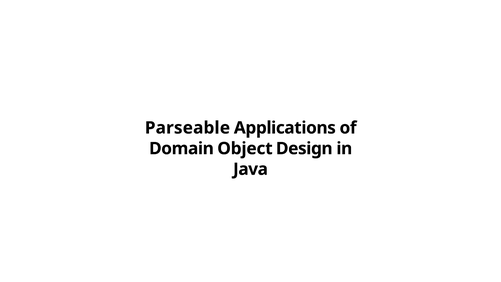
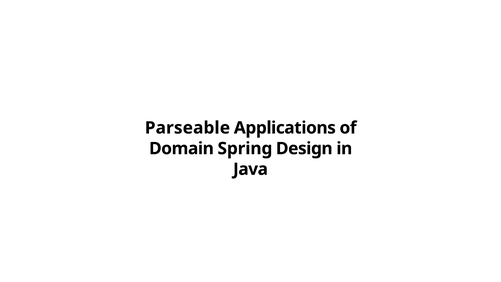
Object: Object -> Spring
